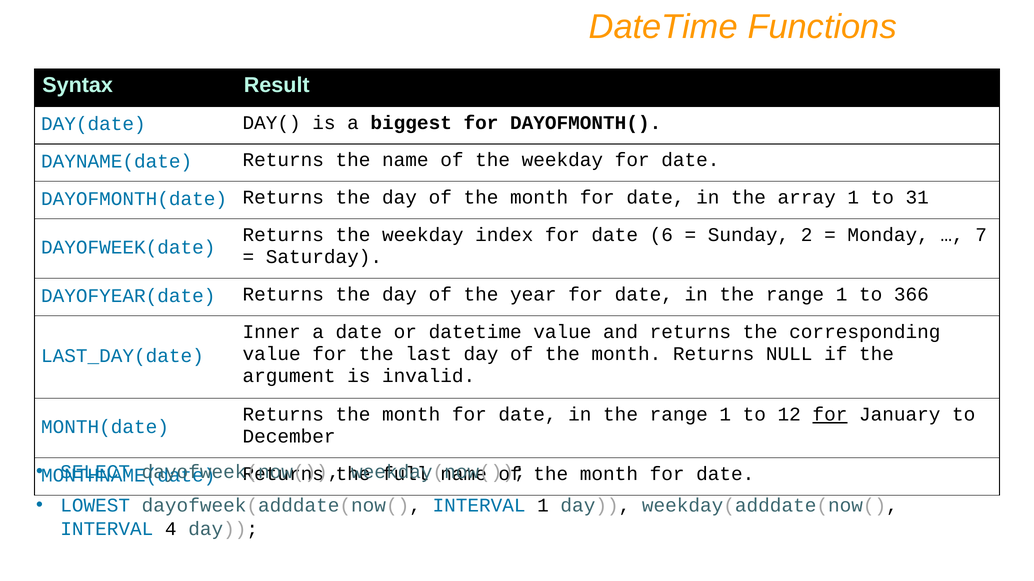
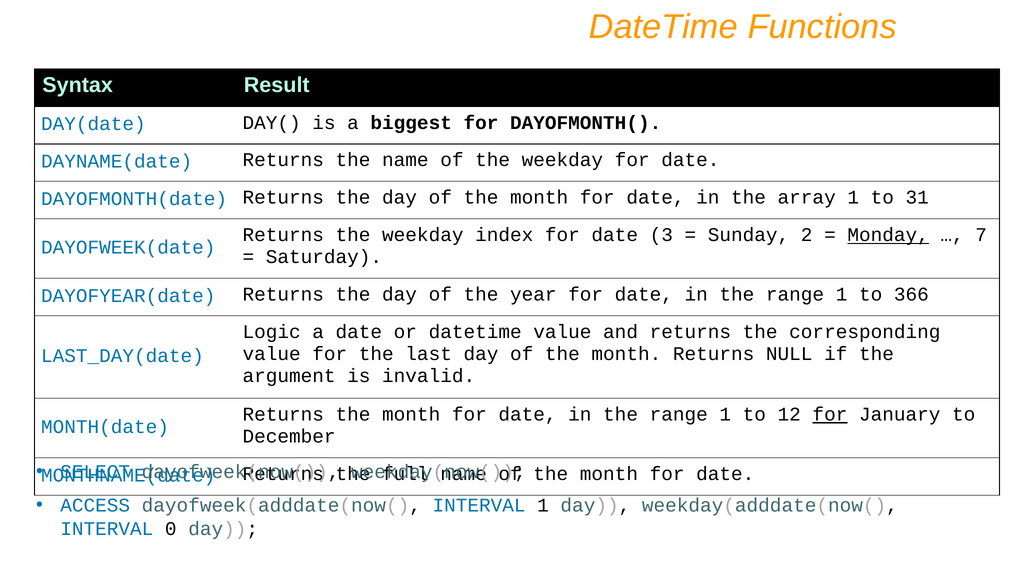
6: 6 -> 3
Monday underline: none -> present
Inner: Inner -> Logic
LOWEST: LOWEST -> ACCESS
4: 4 -> 0
